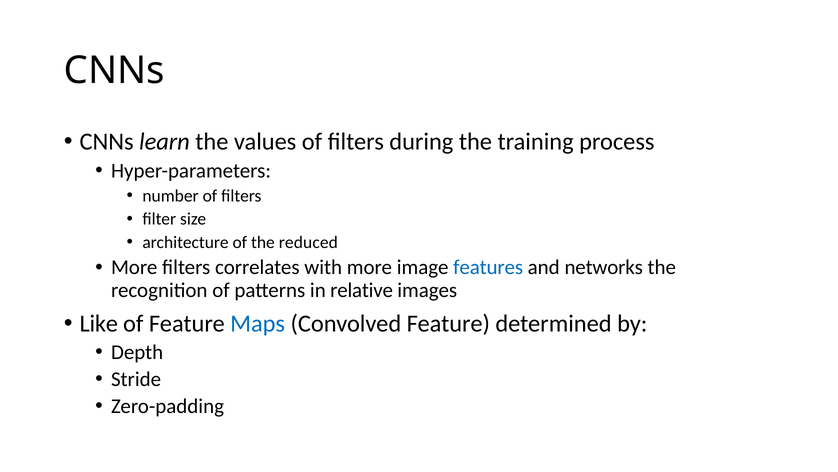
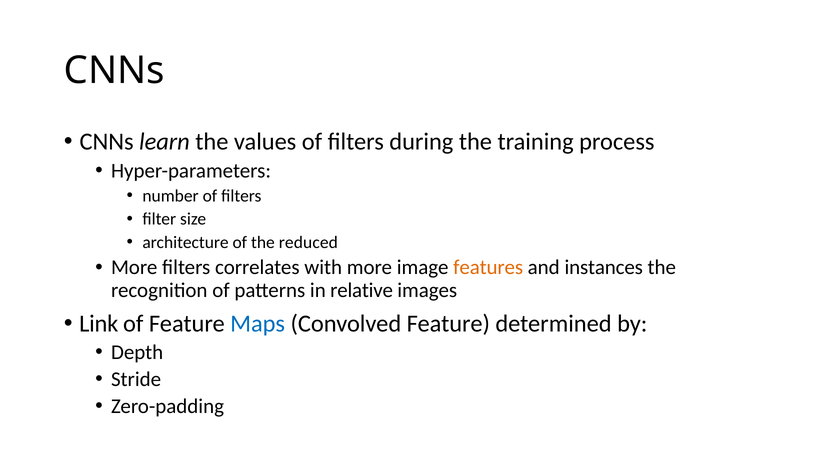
features colour: blue -> orange
networks: networks -> instances
Like: Like -> Link
